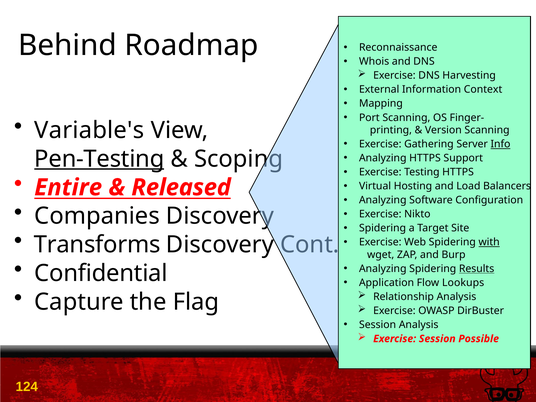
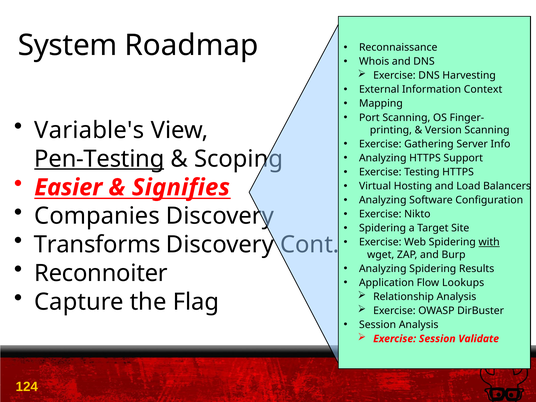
Behind: Behind -> System
Info at (500, 144) underline: present -> none
Entire: Entire -> Easier
Released: Released -> Signifies
Confidential: Confidential -> Reconnoiter
Results at (477, 269) underline: present -> none
Possible: Possible -> Validate
